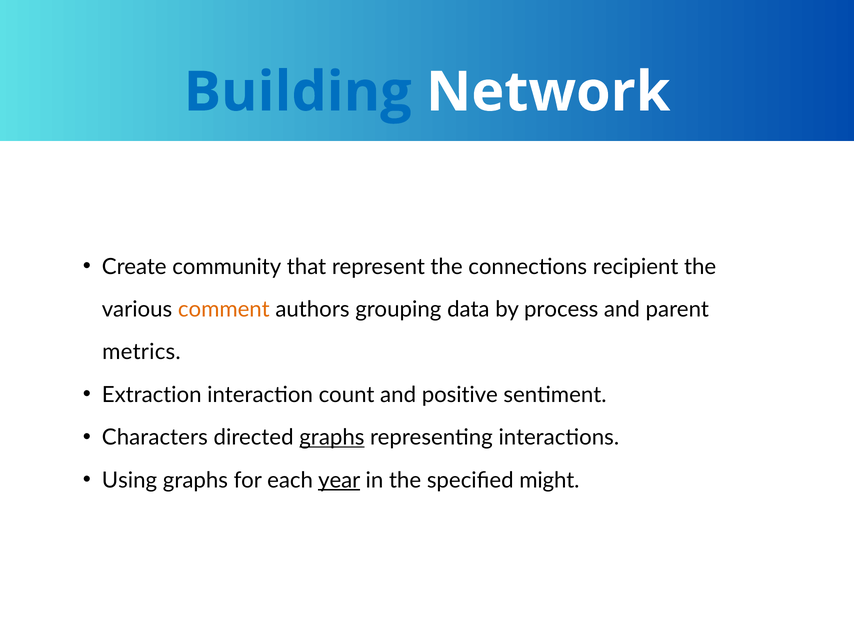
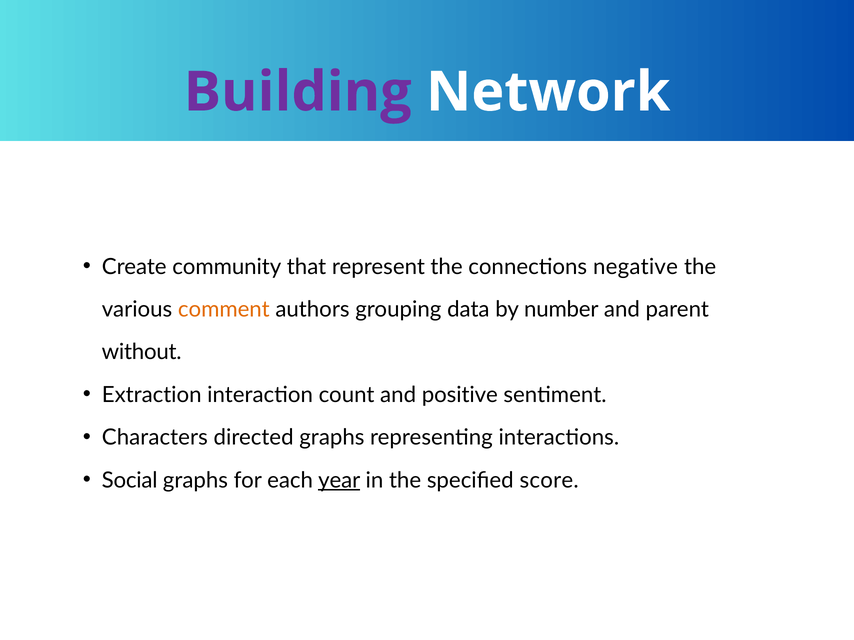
Building colour: blue -> purple
recipient: recipient -> negative
process: process -> number
metrics: metrics -> without
graphs at (332, 438) underline: present -> none
Using: Using -> Social
might: might -> score
